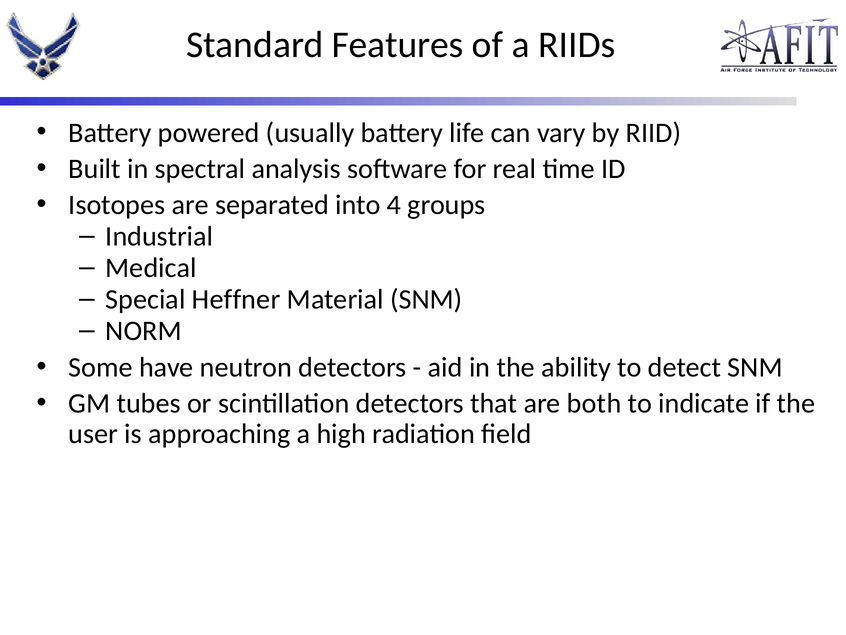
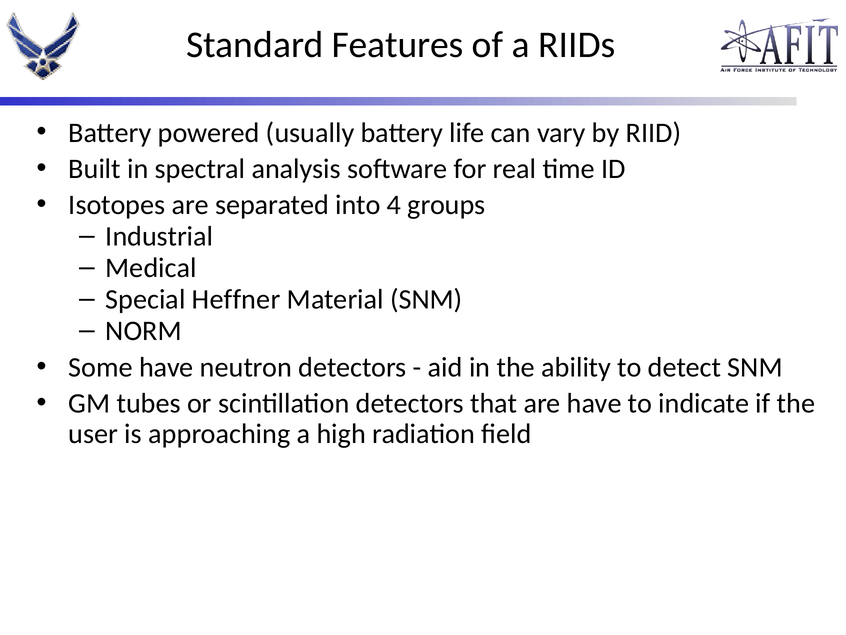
are both: both -> have
